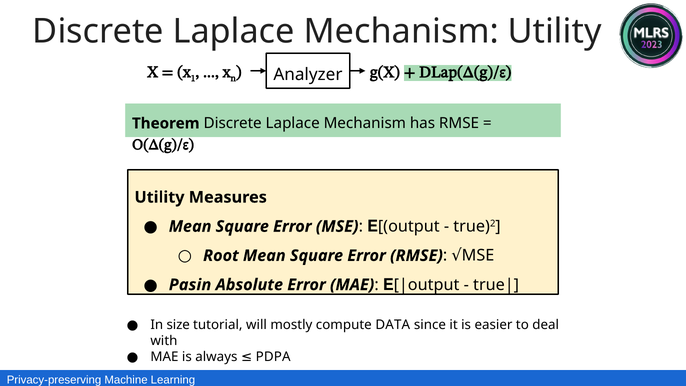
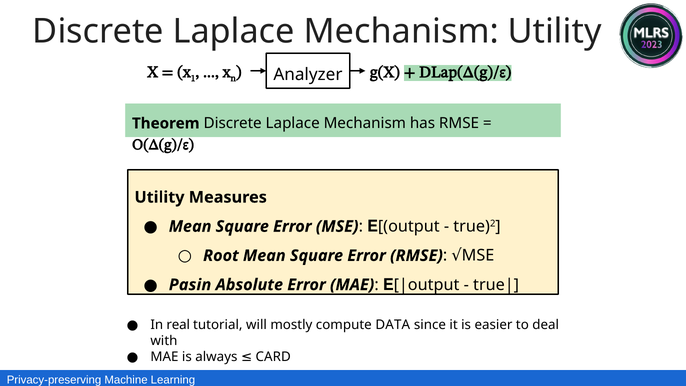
size: size -> real
PDPA: PDPA -> CARD
